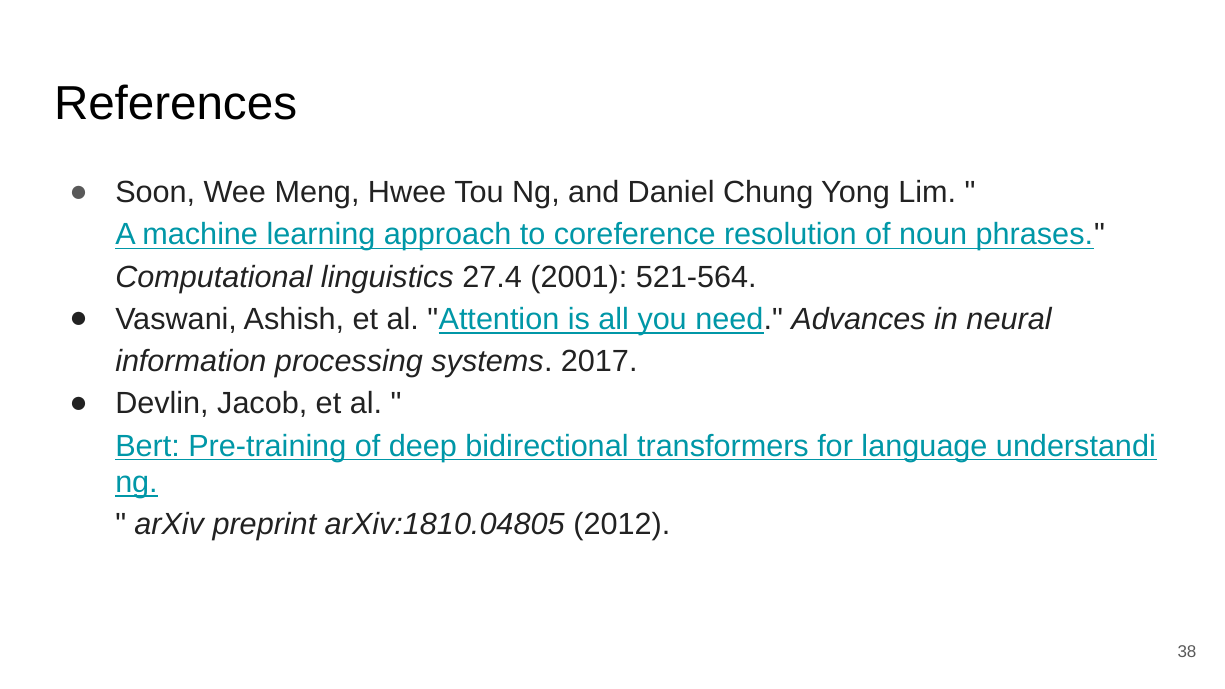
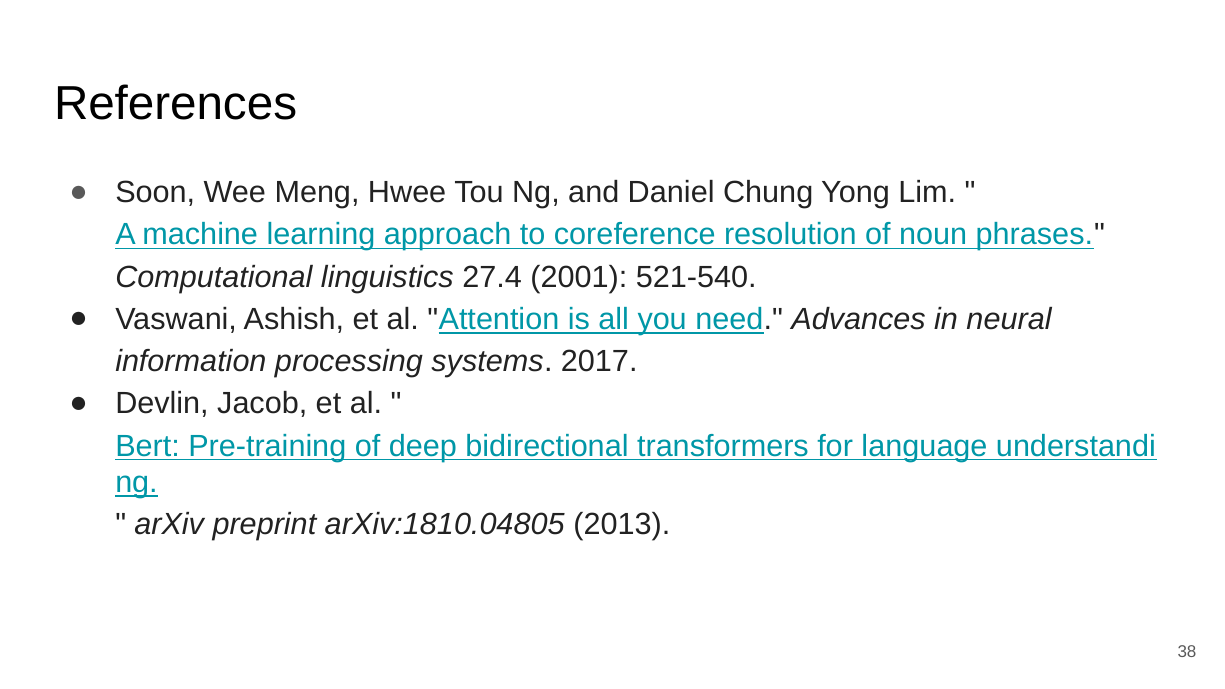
521-564: 521-564 -> 521-540
2012: 2012 -> 2013
